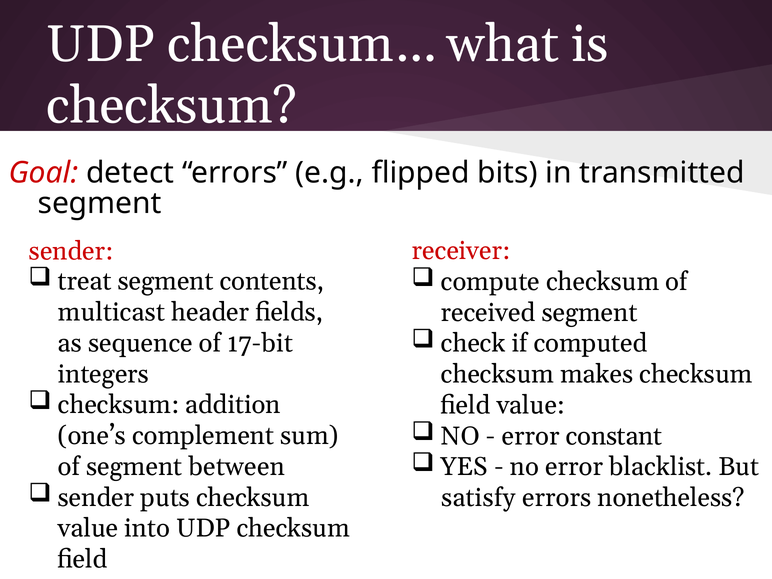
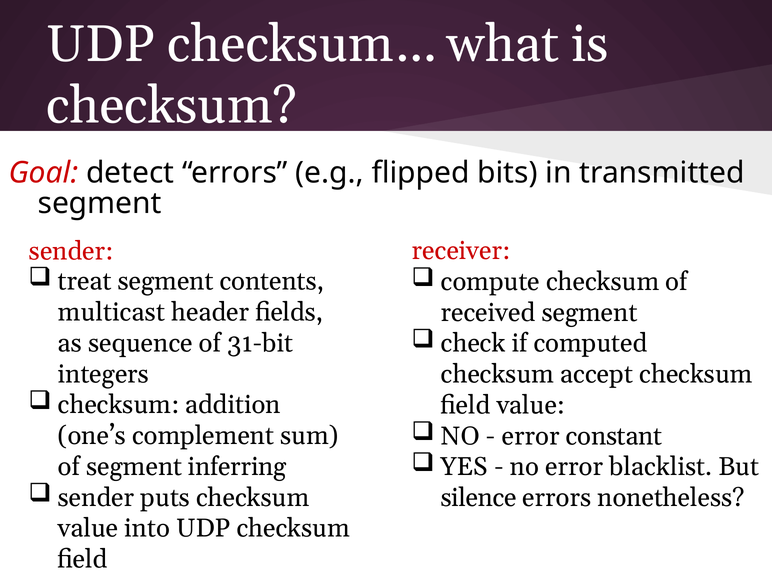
17-bit: 17-bit -> 31-bit
makes: makes -> accept
between: between -> inferring
satisfy: satisfy -> silence
